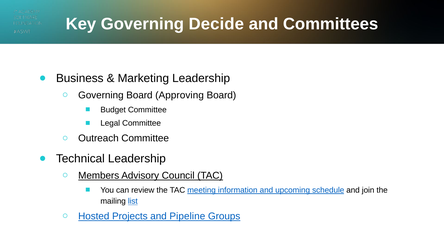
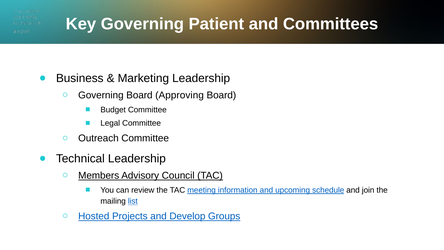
Decide: Decide -> Patient
Pipeline: Pipeline -> Develop
